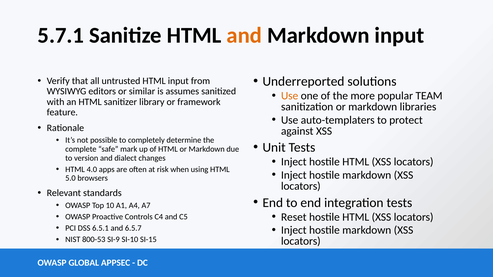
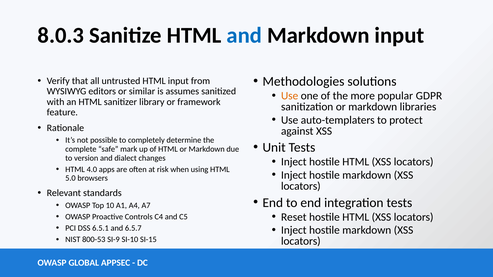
5.7.1: 5.7.1 -> 8.0.3
and at (244, 35) colour: orange -> blue
Underreported: Underreported -> Methodologies
TEAM: TEAM -> GDPR
